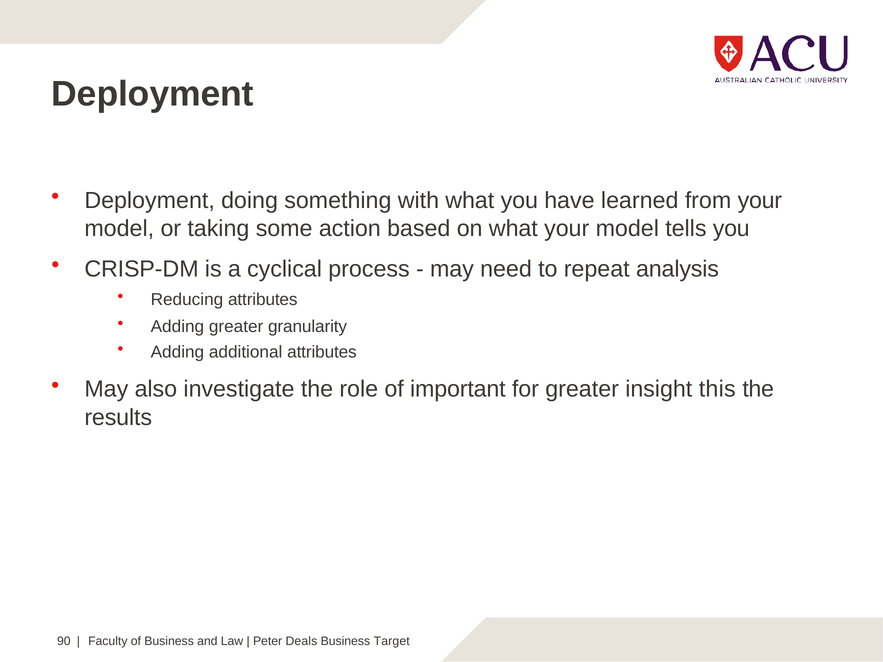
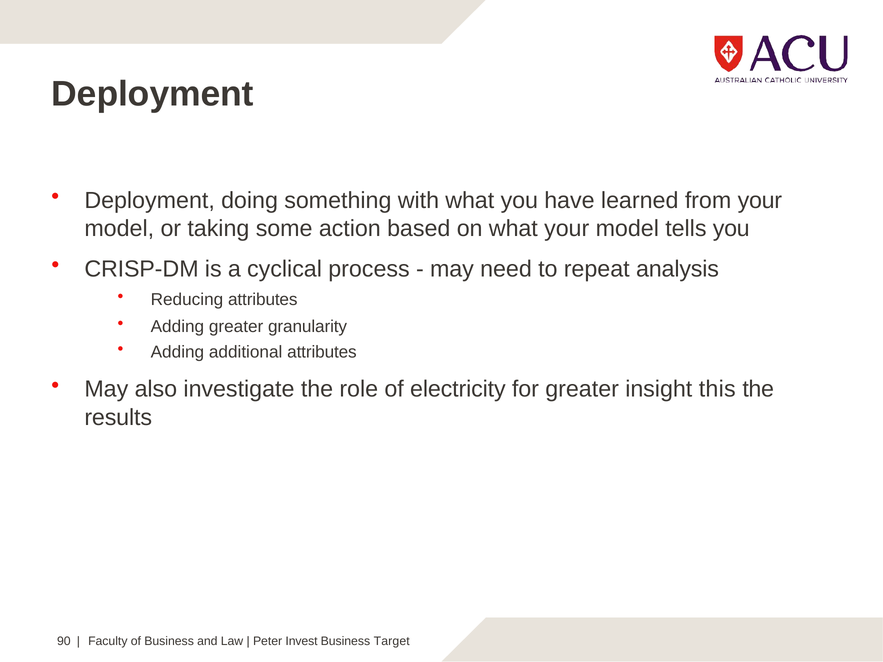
important: important -> electricity
Deals: Deals -> Invest
